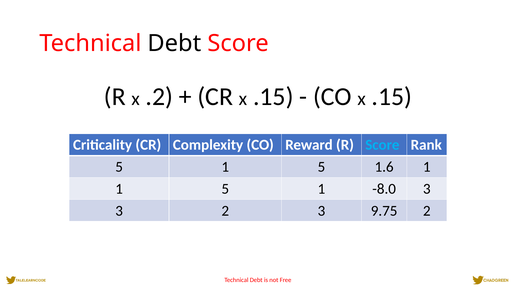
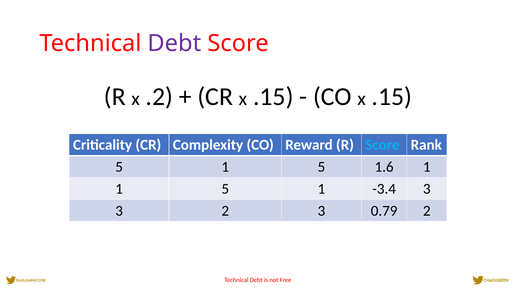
Debt at (174, 43) colour: black -> purple
-8.0: -8.0 -> -3.4
9.75: 9.75 -> 0.79
